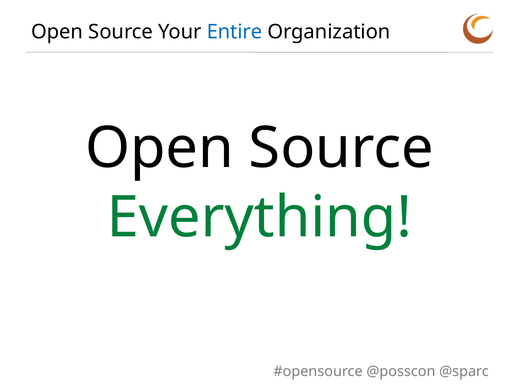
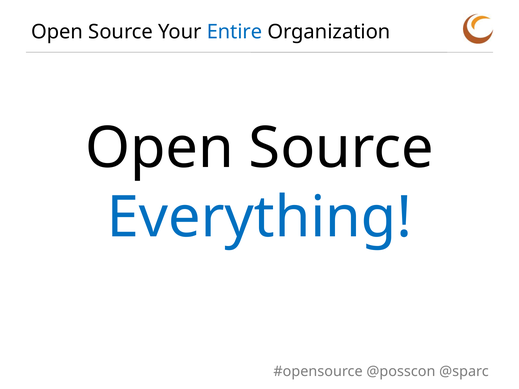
Everything colour: green -> blue
